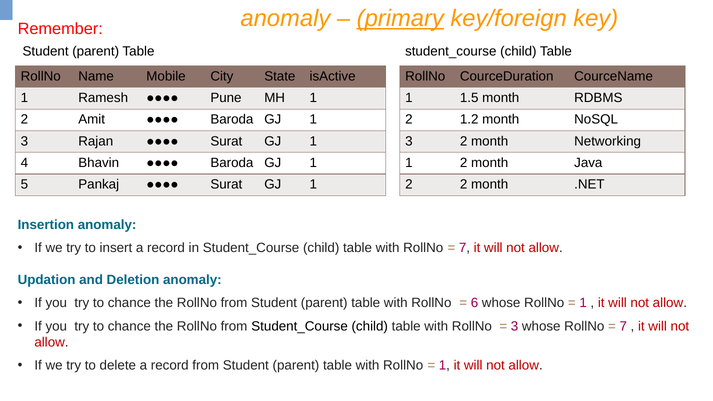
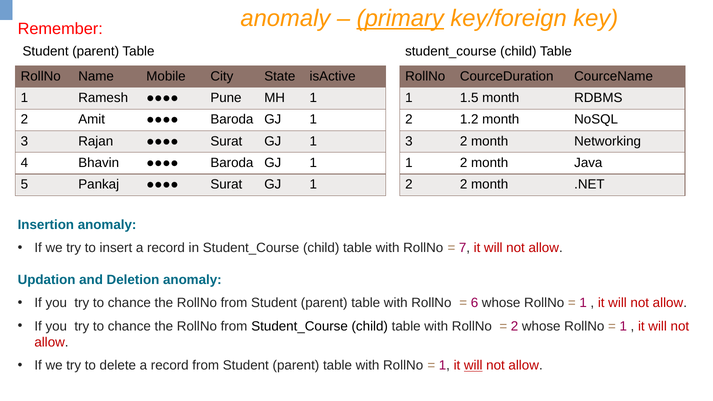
3 at (515, 326): 3 -> 2
7 at (623, 326): 7 -> 1
will at (473, 365) underline: none -> present
